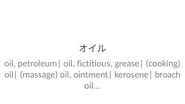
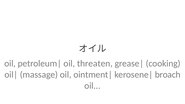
fictitious: fictitious -> threaten
